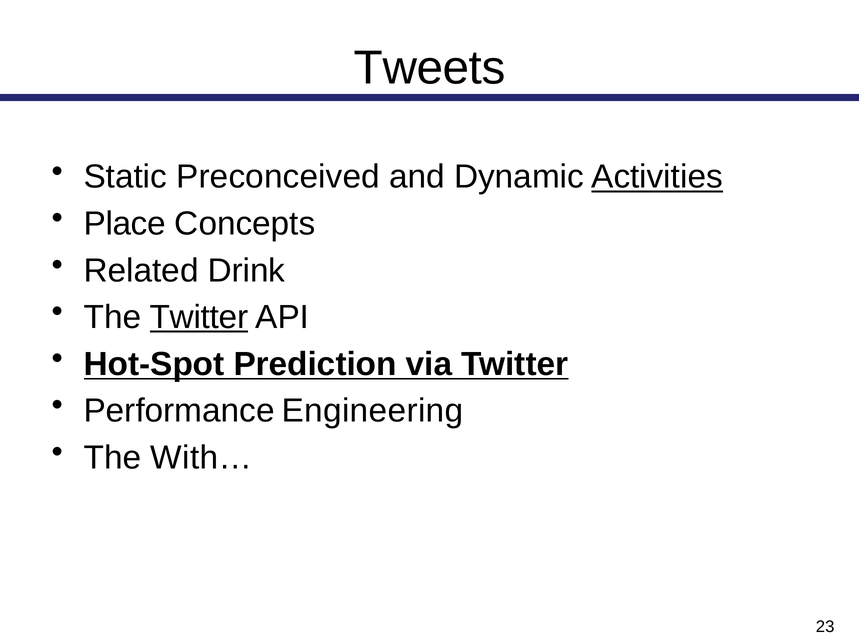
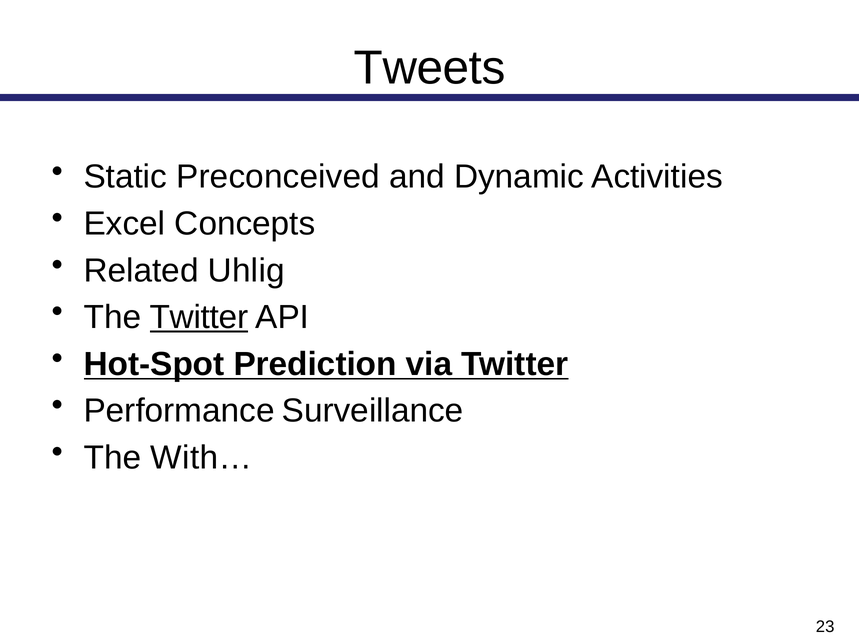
Activities underline: present -> none
Place: Place -> Excel
Drink: Drink -> Uhlig
Engineering: Engineering -> Surveillance
